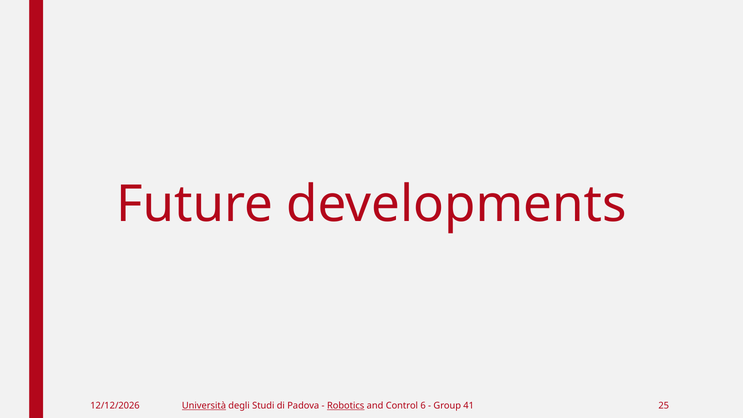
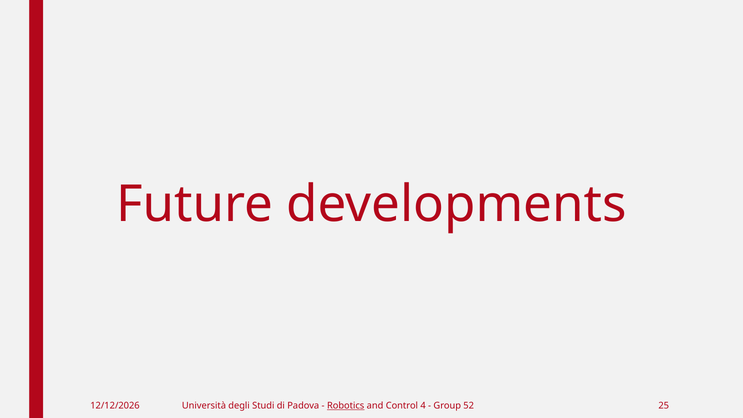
Università underline: present -> none
6: 6 -> 4
41: 41 -> 52
